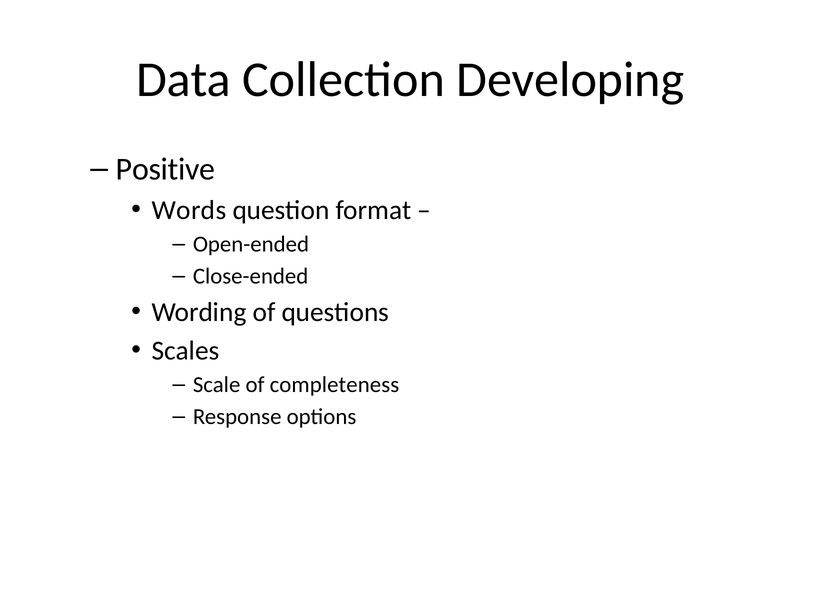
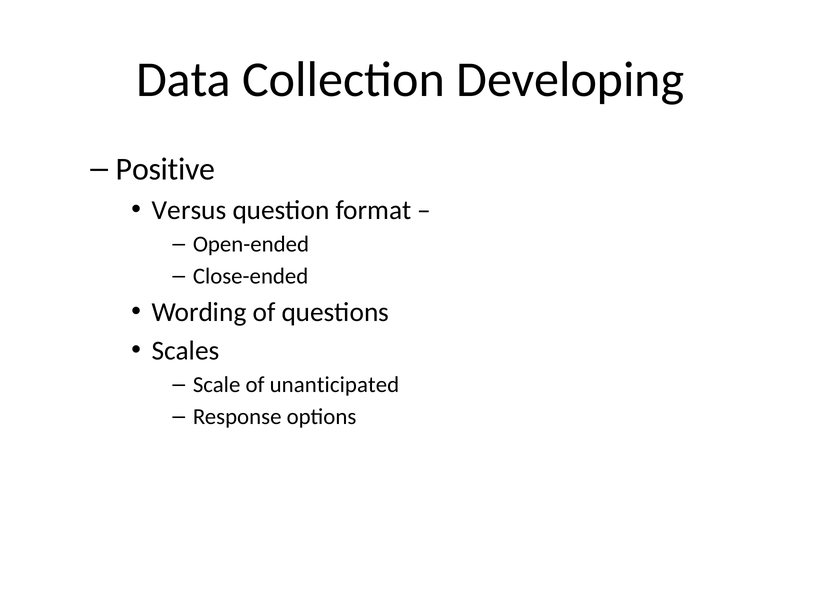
Words: Words -> Versus
completeness: completeness -> unanticipated
